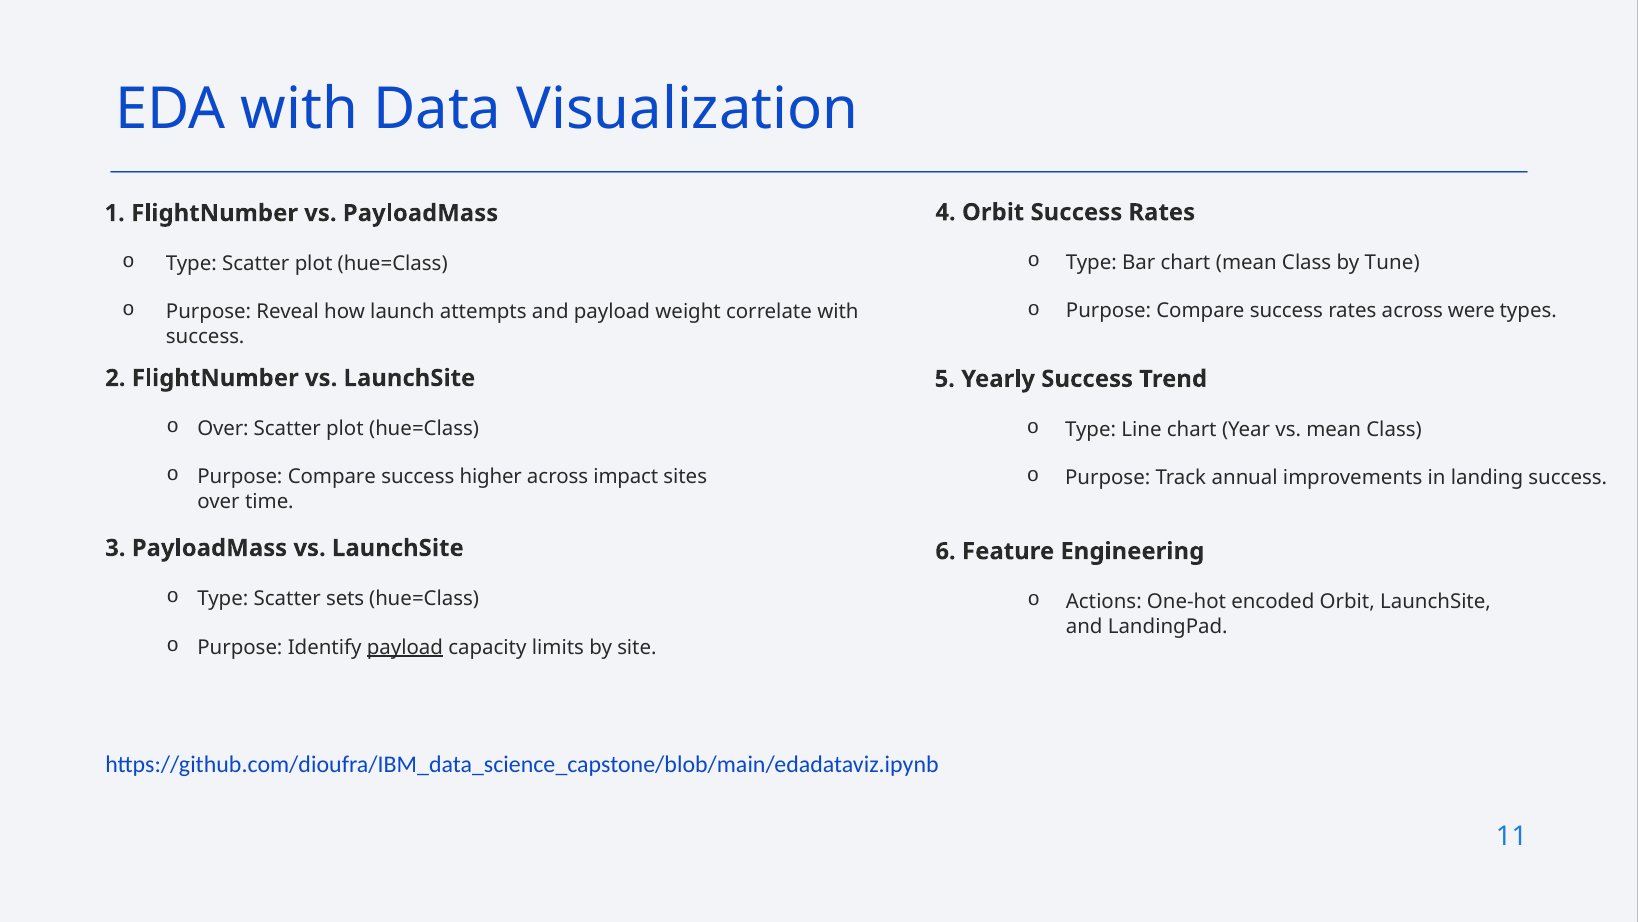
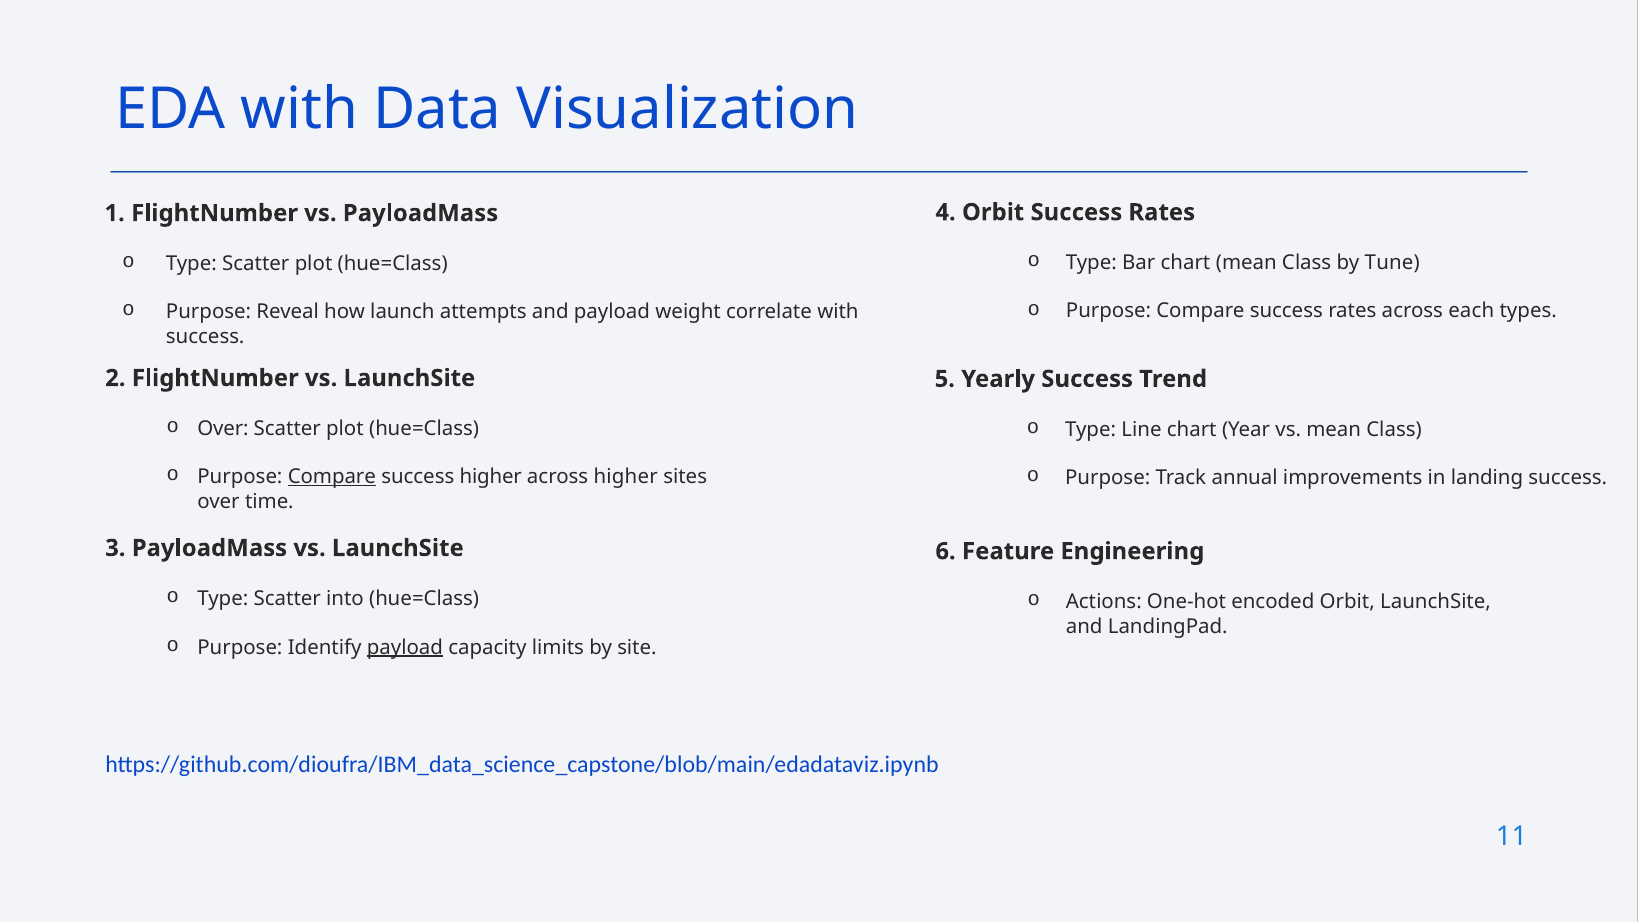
were: were -> each
Compare at (332, 477) underline: none -> present
across impact: impact -> higher
sets: sets -> into
